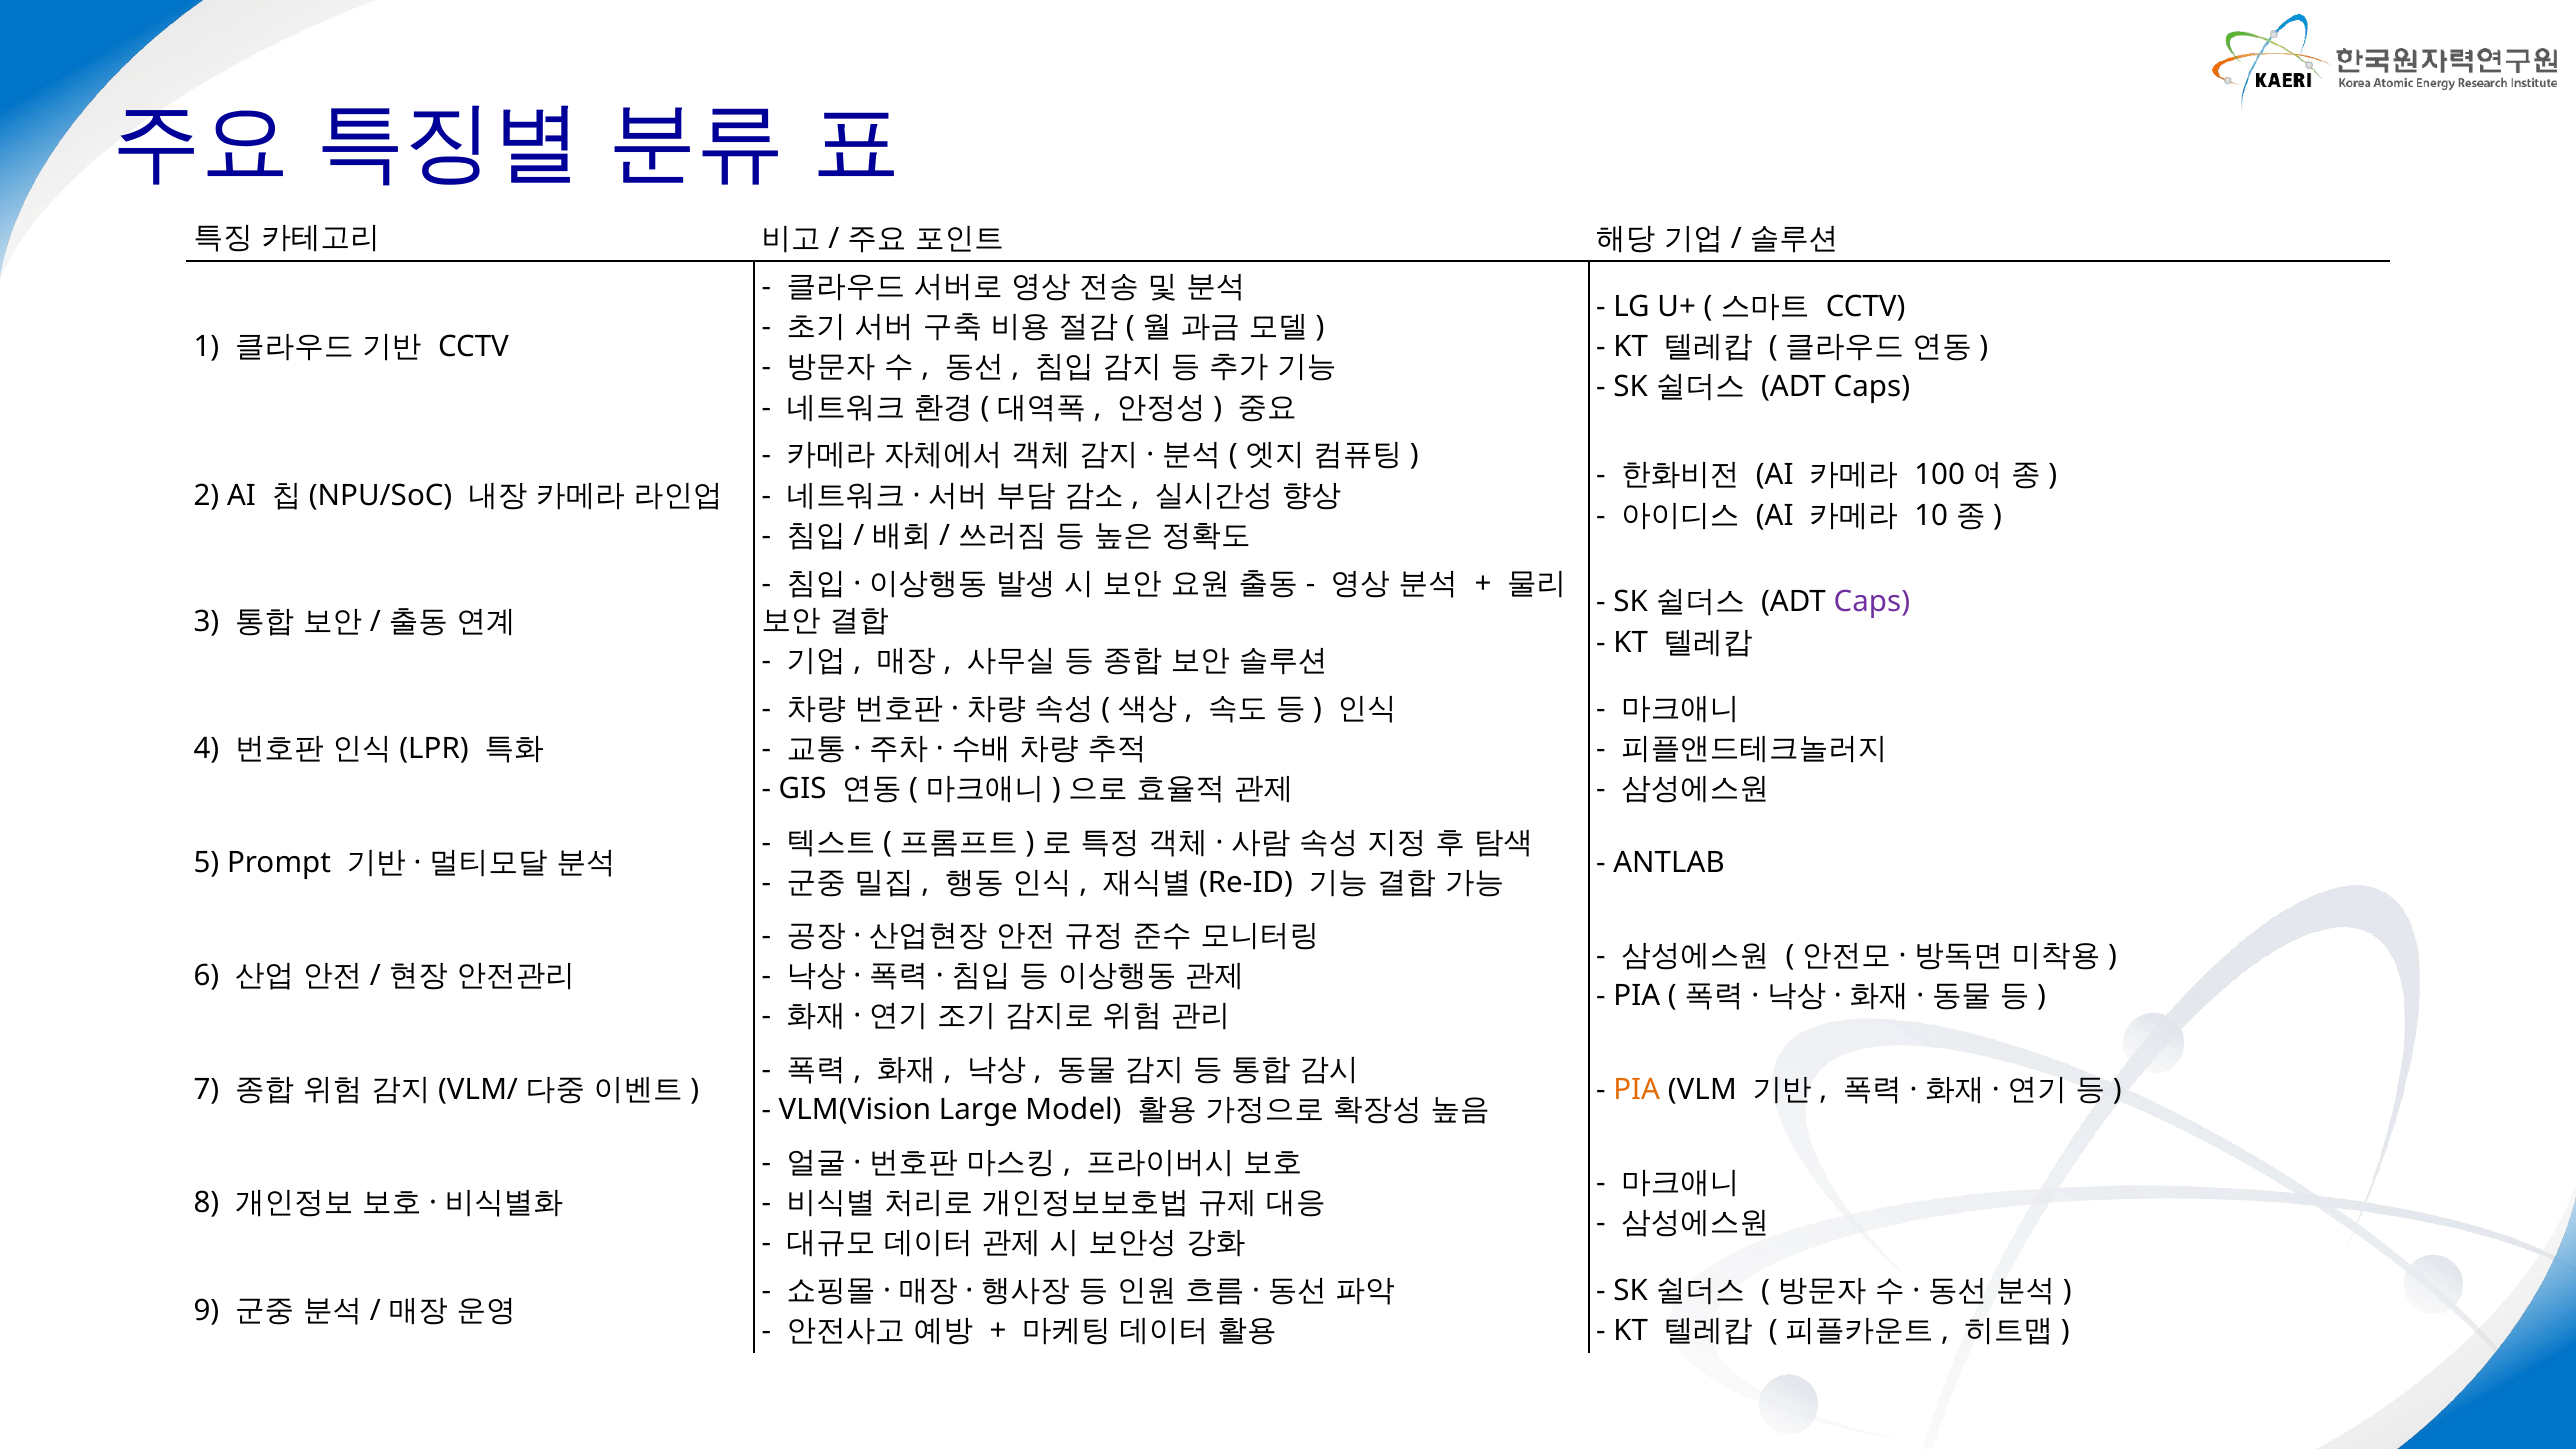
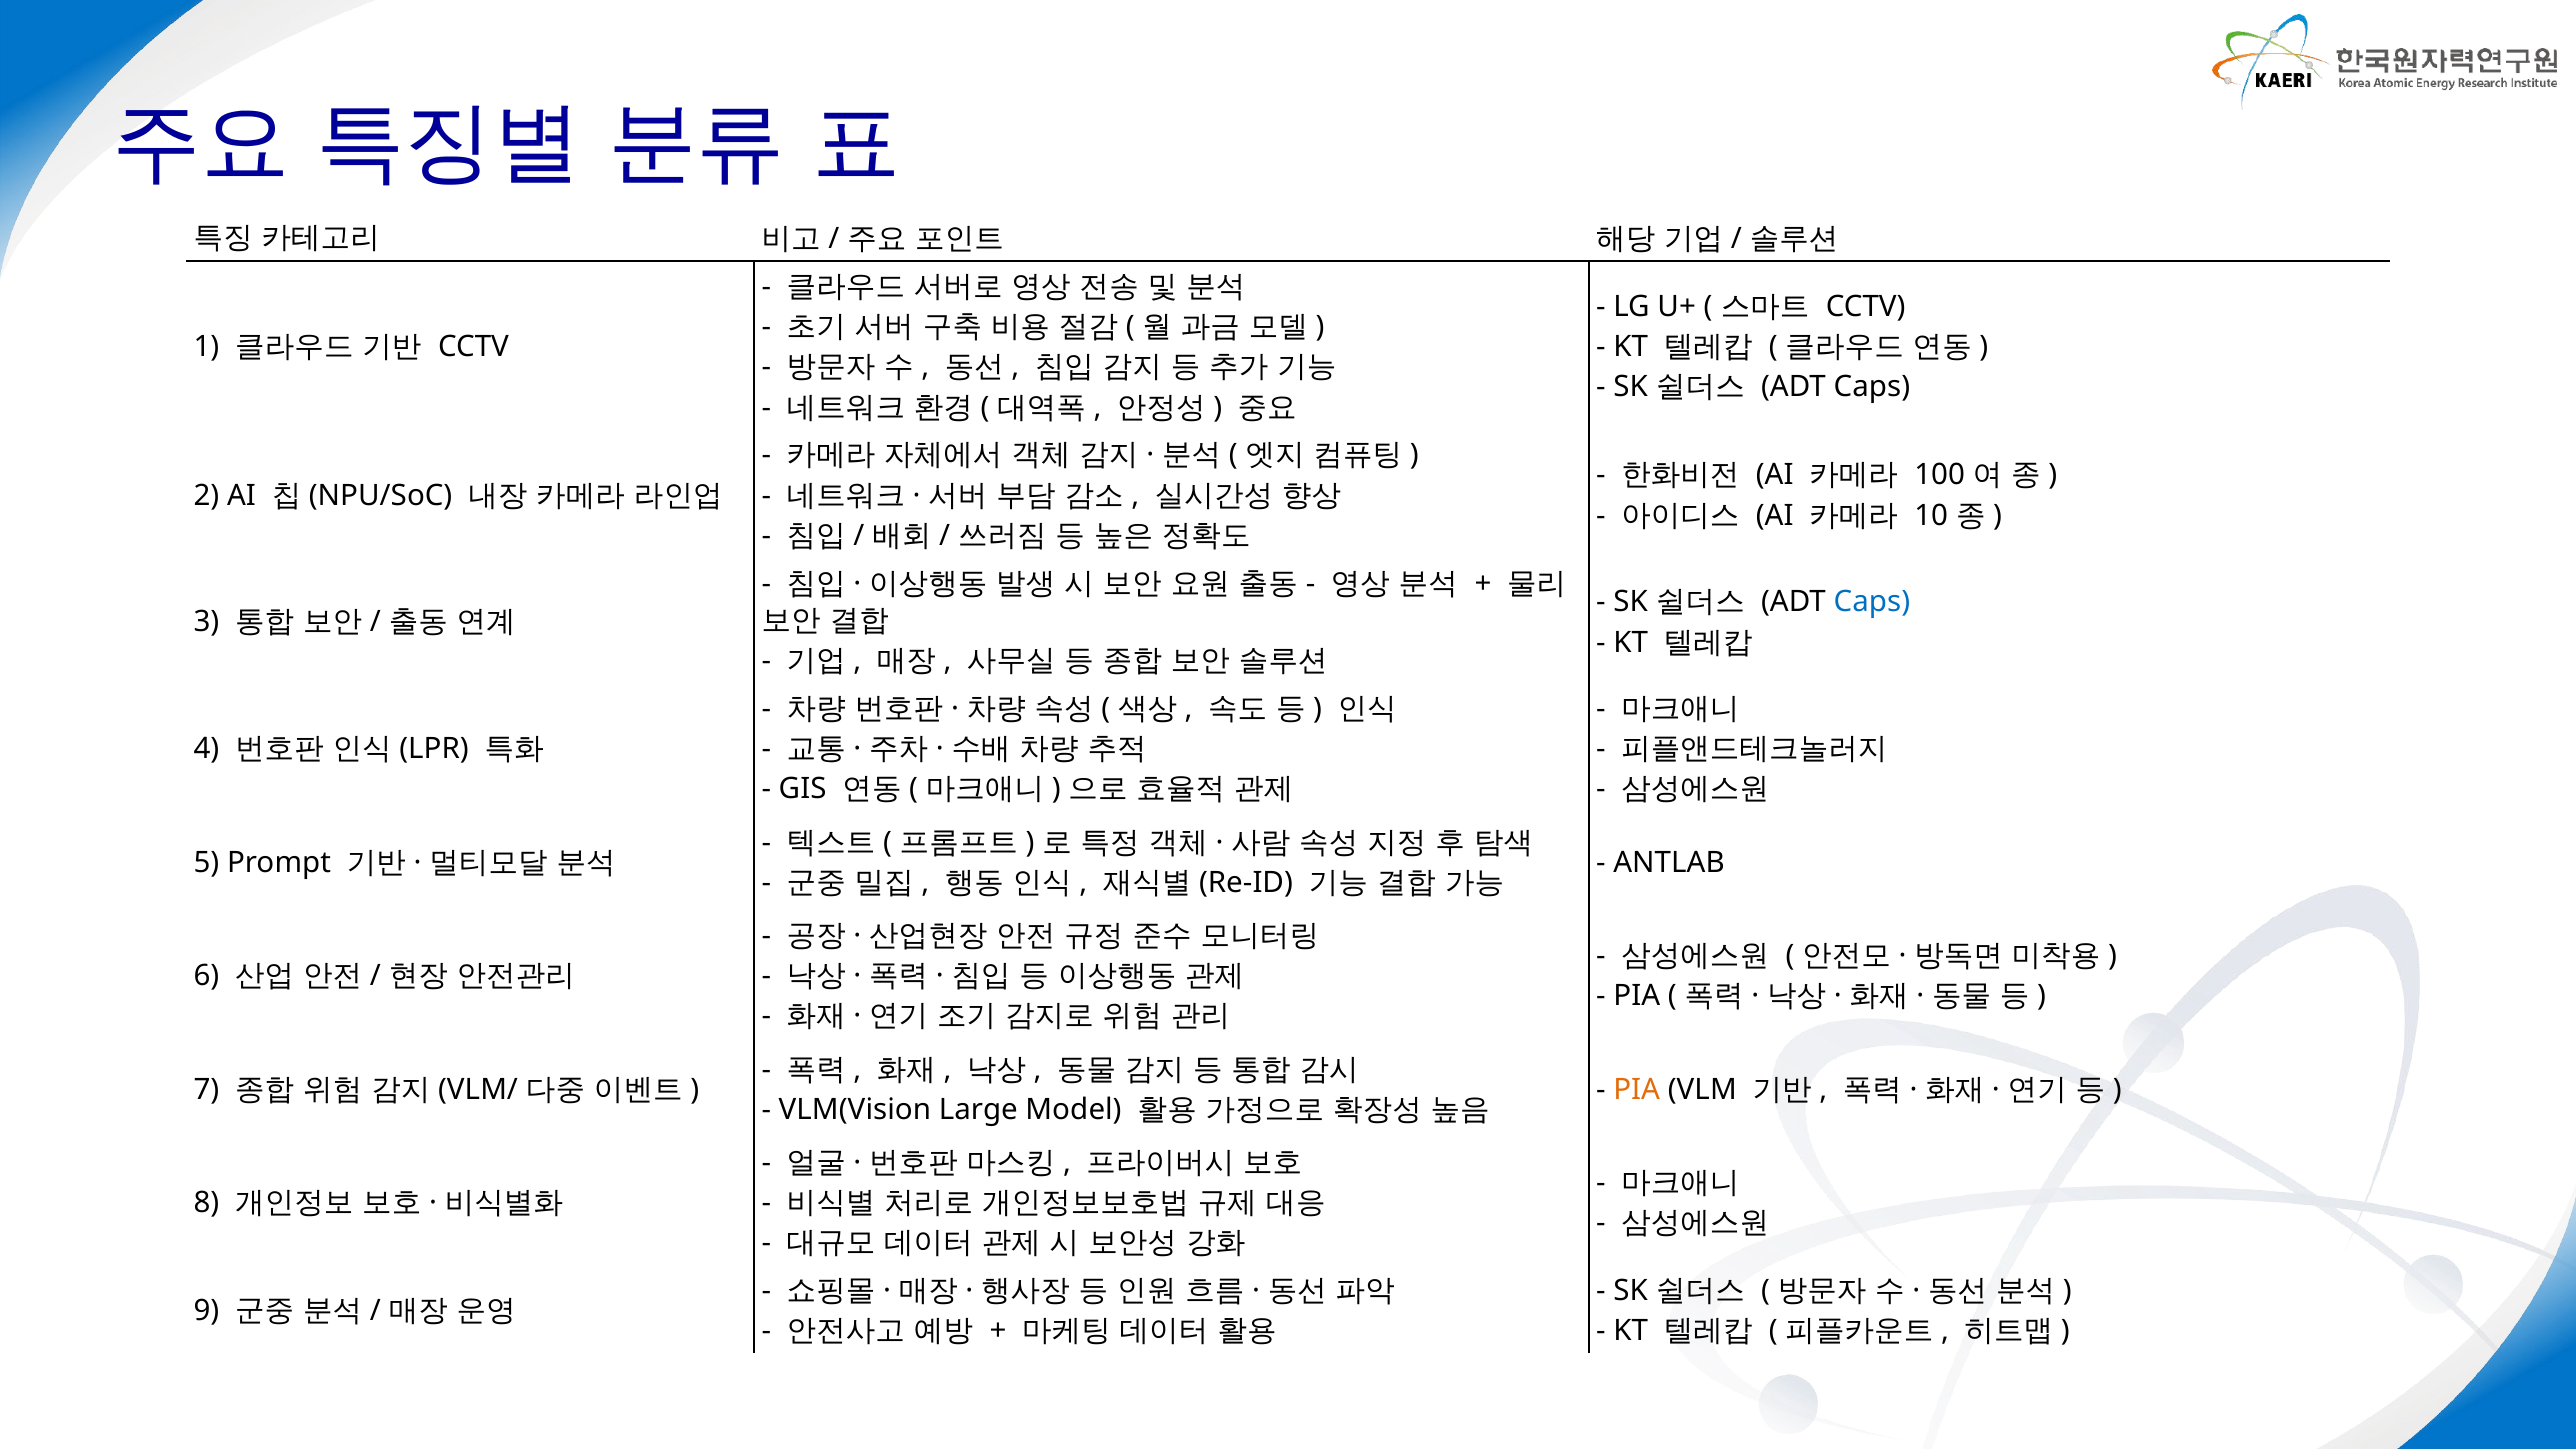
Caps at (1872, 602) colour: purple -> blue
